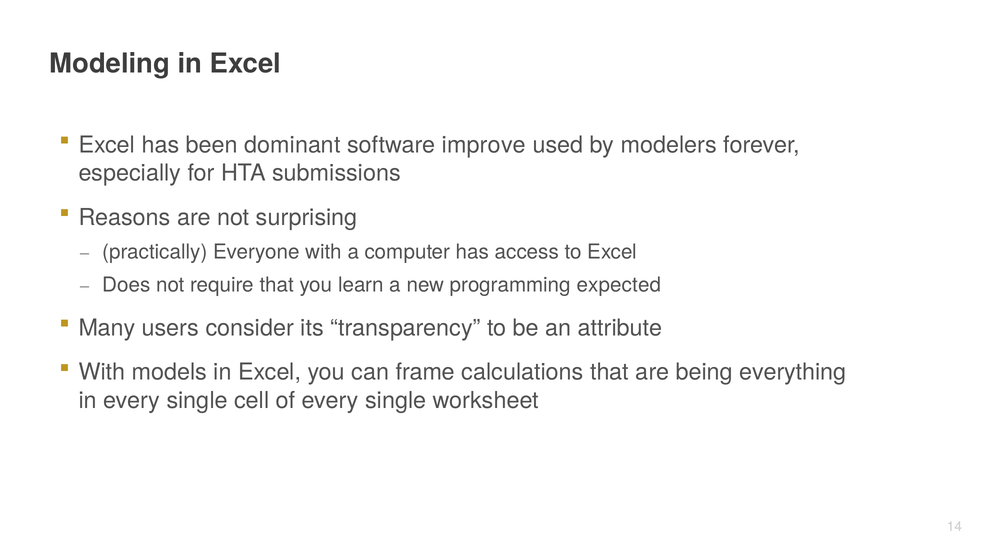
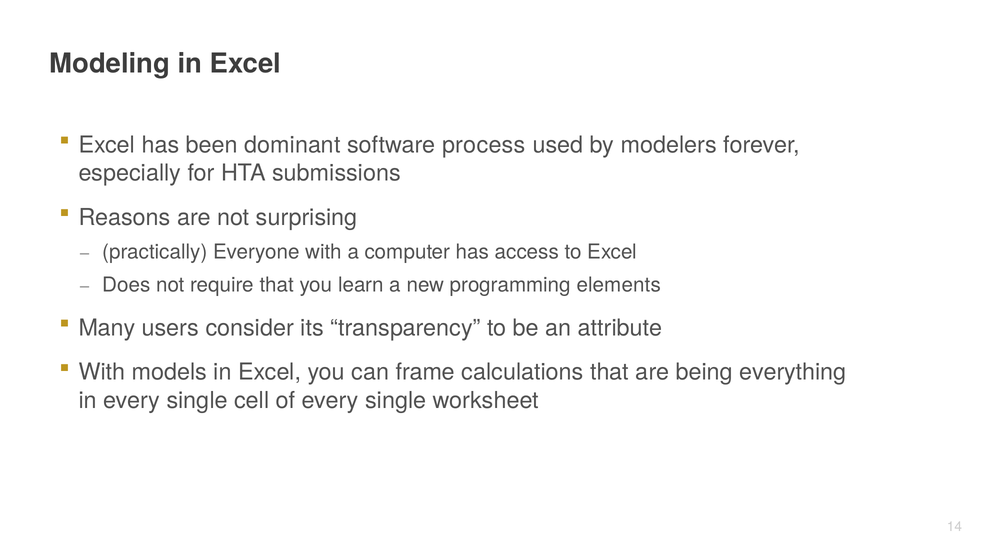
improve: improve -> process
expected: expected -> elements
